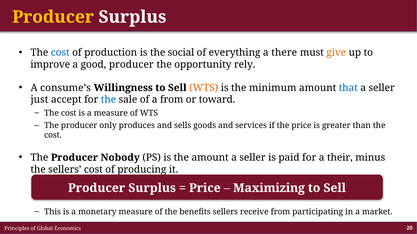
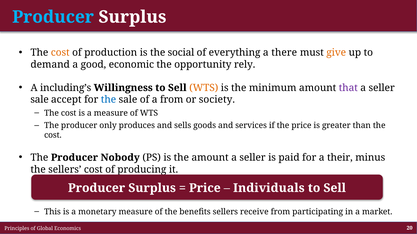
Producer at (53, 17) colour: yellow -> light blue
cost at (60, 53) colour: blue -> orange
improve: improve -> demand
good producer: producer -> economic
consume’s: consume’s -> including’s
that colour: blue -> purple
just at (39, 100): just -> sale
toward: toward -> society
Maximizing: Maximizing -> Individuals
